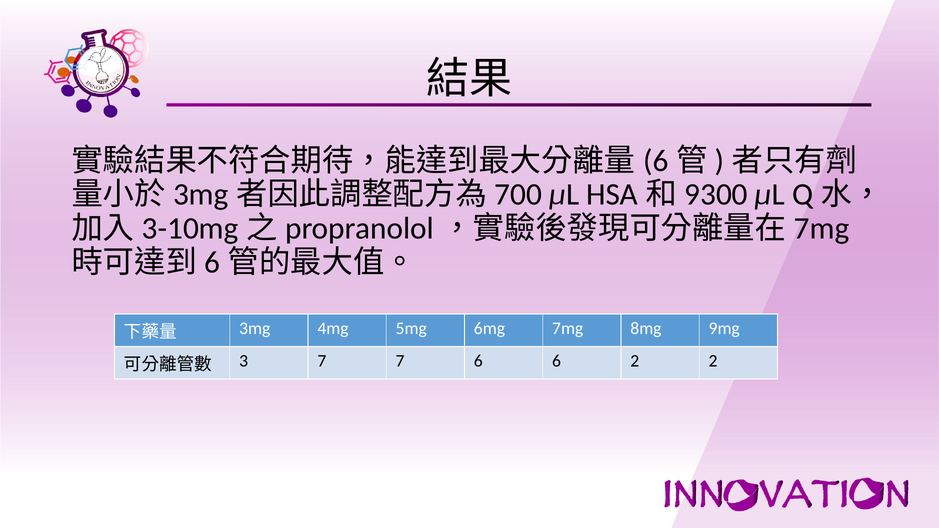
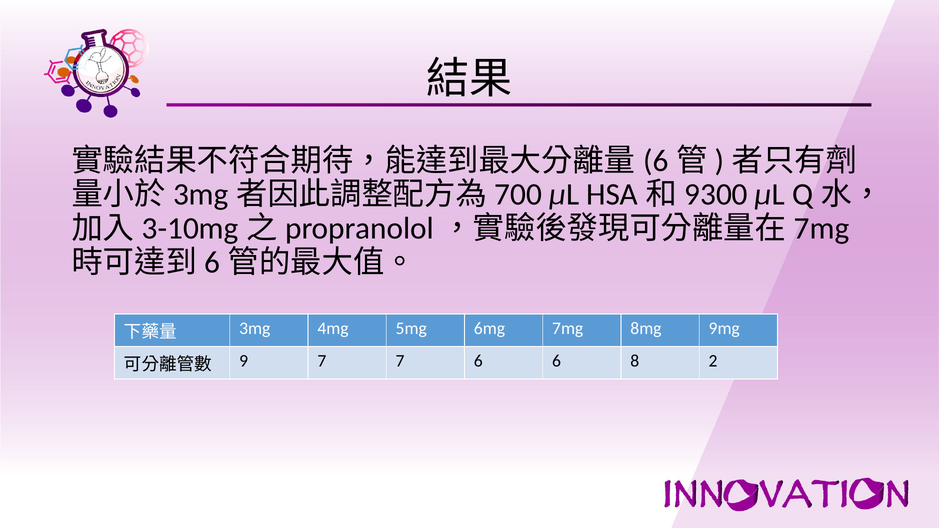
3: 3 -> 9
6 2: 2 -> 8
